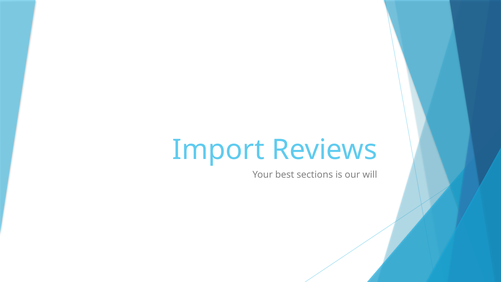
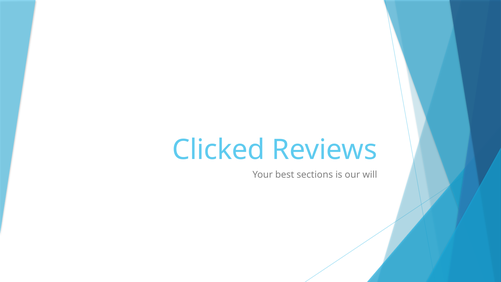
Import: Import -> Clicked
